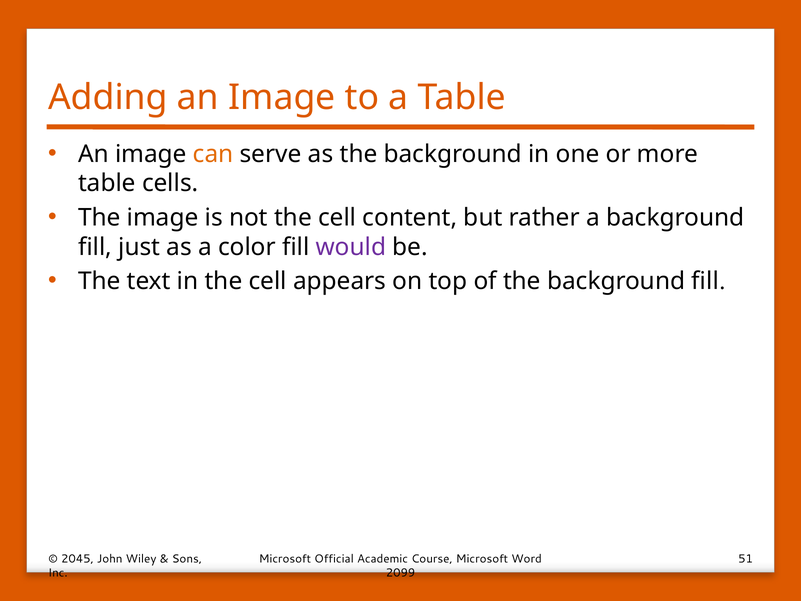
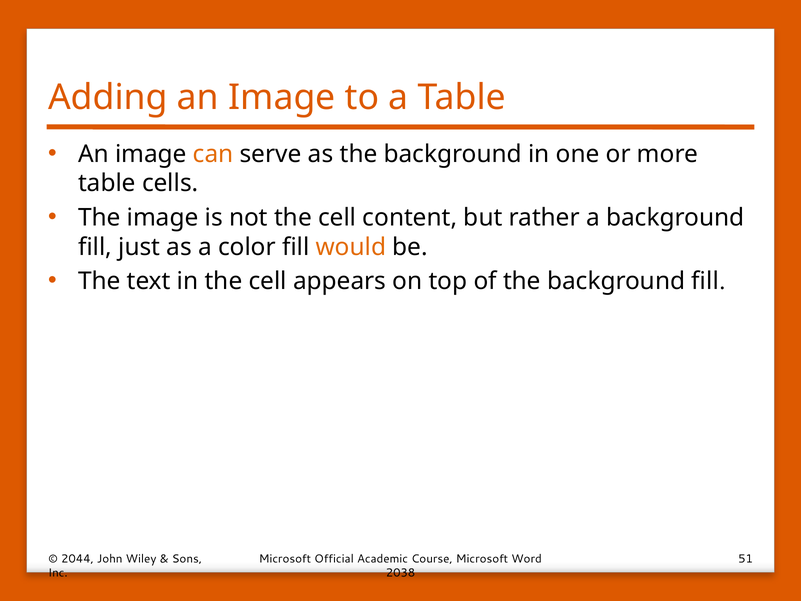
would colour: purple -> orange
2045: 2045 -> 2044
2099: 2099 -> 2038
